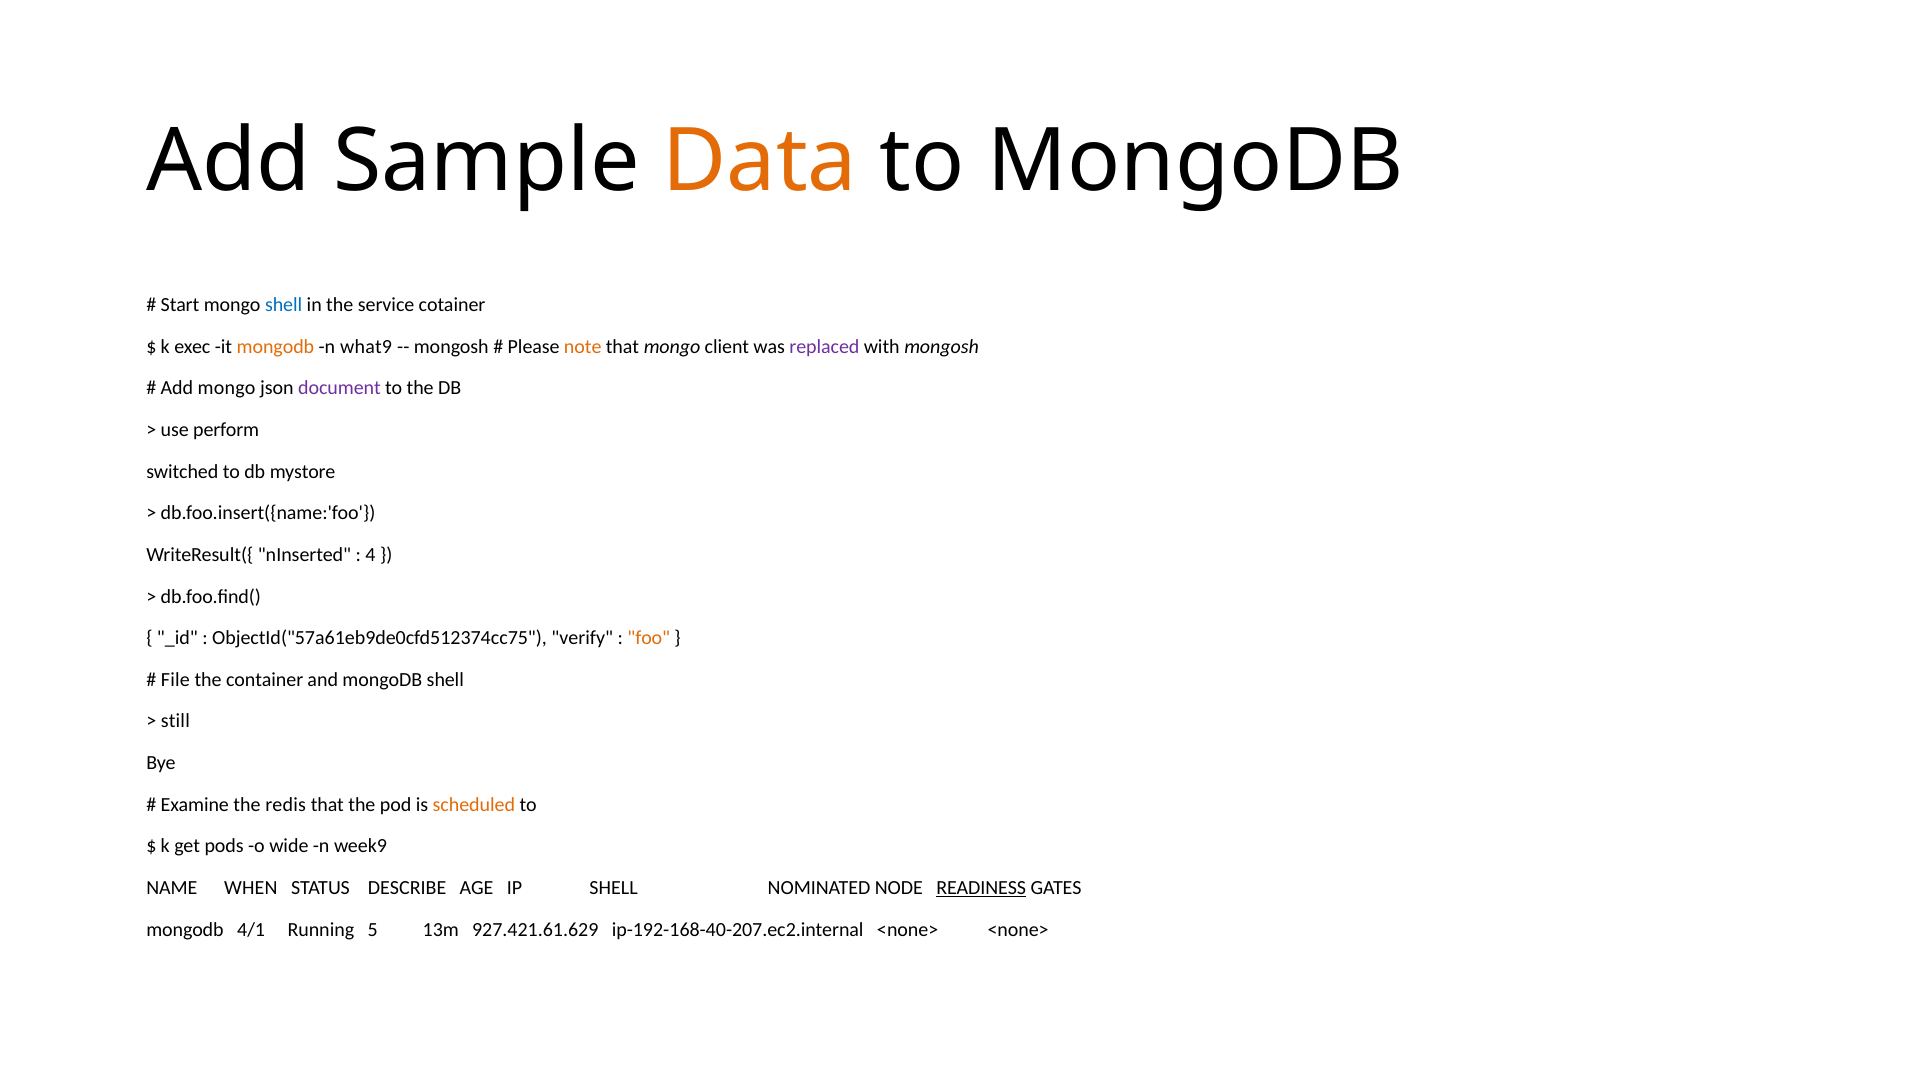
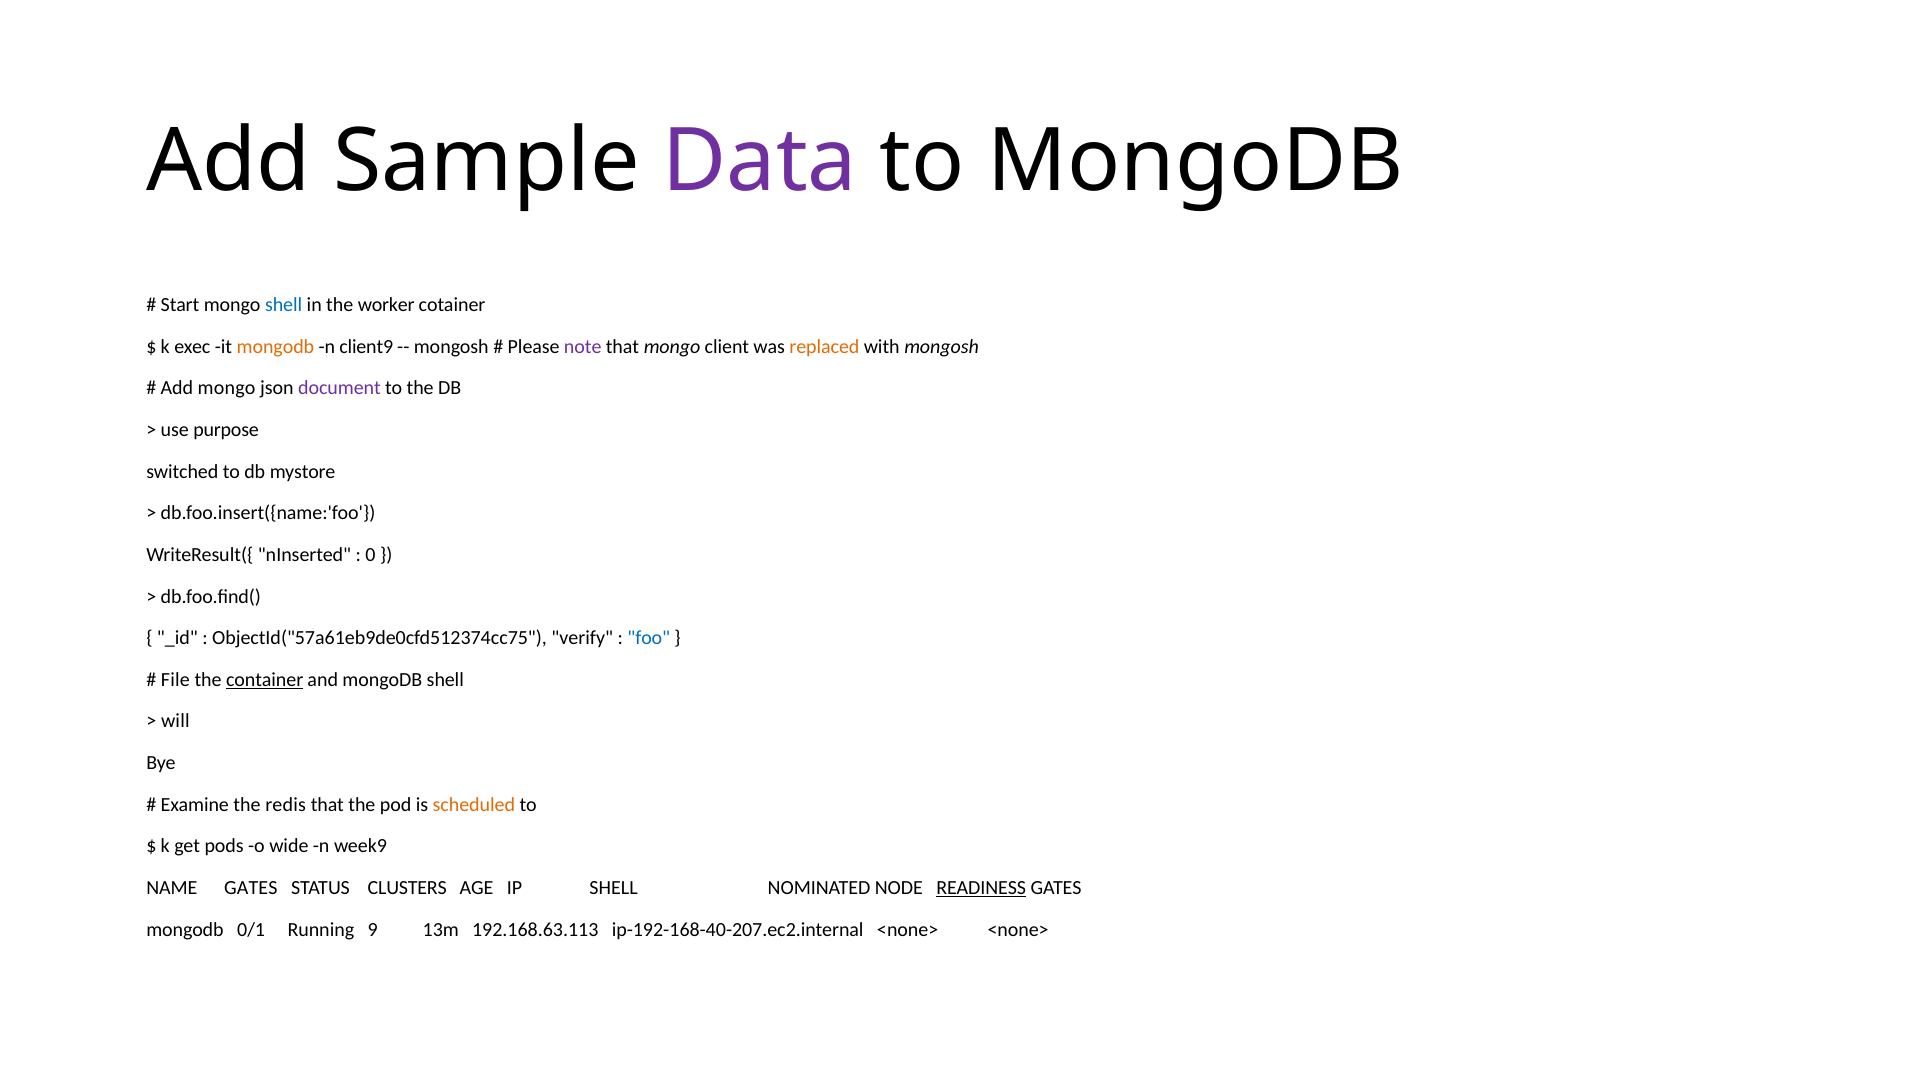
Data colour: orange -> purple
service: service -> worker
what9: what9 -> client9
note colour: orange -> purple
replaced colour: purple -> orange
perform: perform -> purpose
4: 4 -> 0
foo colour: orange -> blue
container underline: none -> present
still: still -> will
NAME WHEN: WHEN -> GATES
DESCRIBE: DESCRIBE -> CLUSTERS
4/1: 4/1 -> 0/1
5: 5 -> 9
927.421.61.629: 927.421.61.629 -> 192.168.63.113
